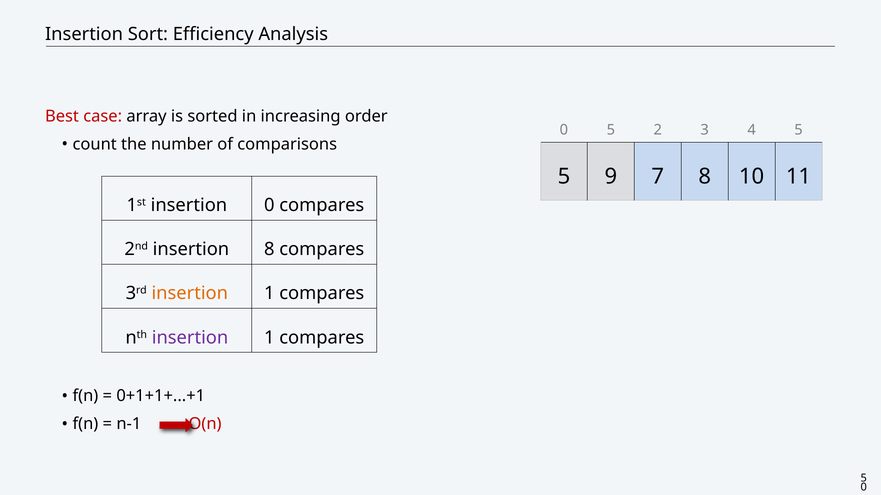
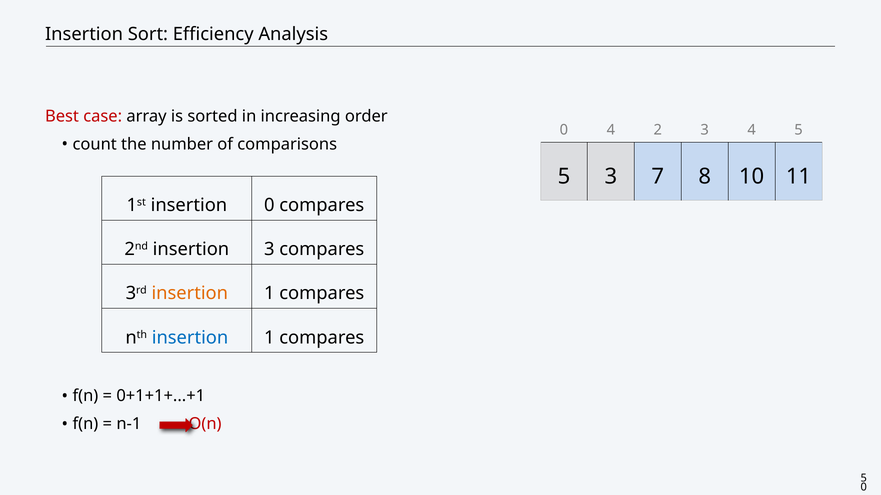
0 5: 5 -> 4
5 9: 9 -> 3
insertion 8: 8 -> 3
insertion at (190, 338) colour: purple -> blue
